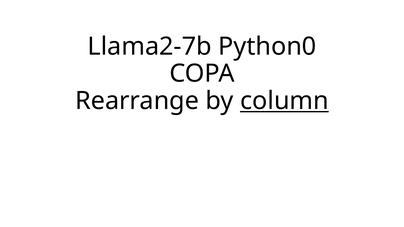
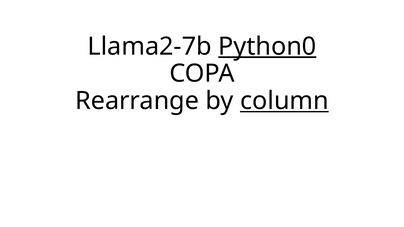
Python0 underline: none -> present
